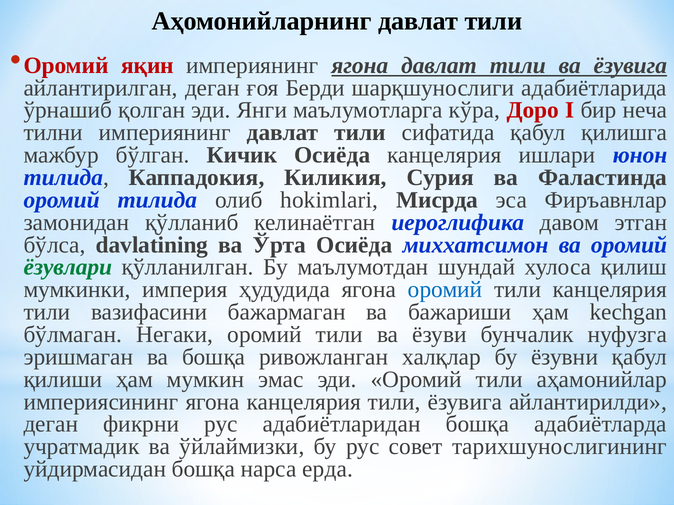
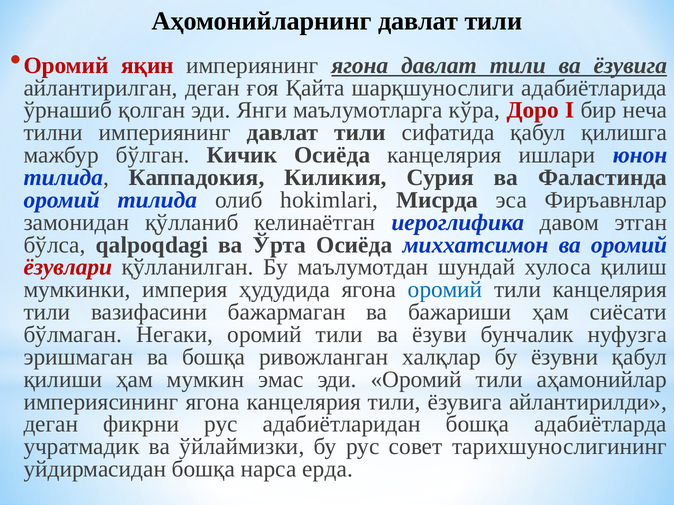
Берди: Берди -> Қайта
davlatining: davlatining -> qalpoqdagi
ёзувлари colour: green -> red
kechgan: kechgan -> сиёсати
